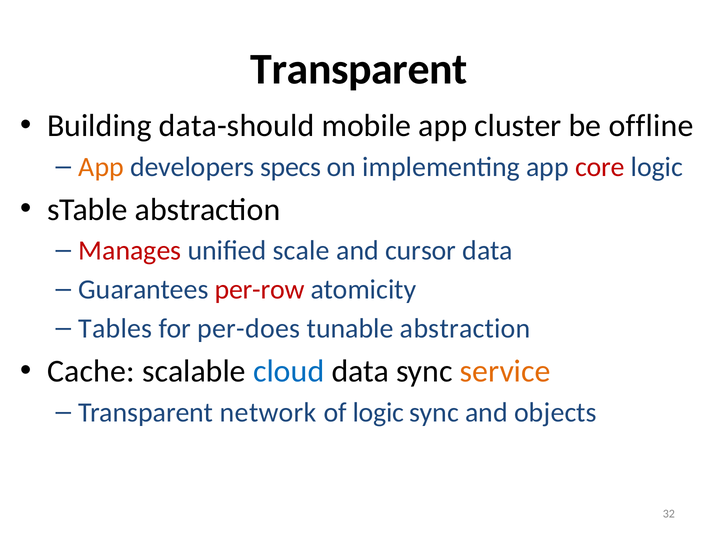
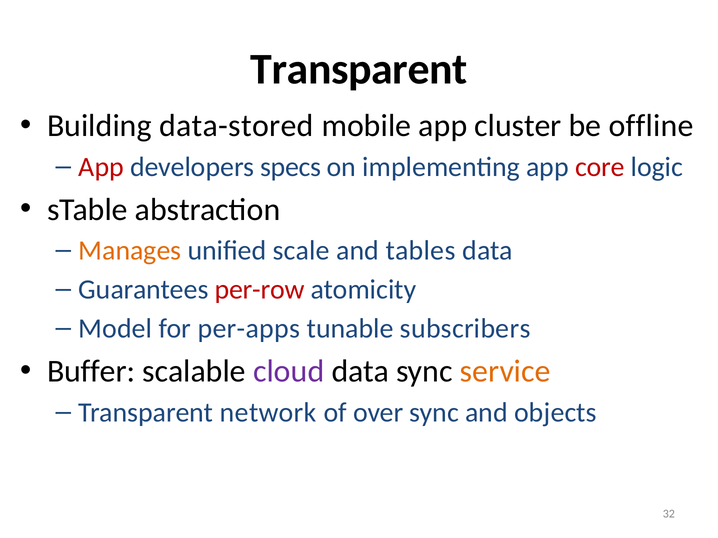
data-should: data-should -> data-stored
App at (101, 167) colour: orange -> red
Manages colour: red -> orange
cursor: cursor -> tables
Tables: Tables -> Model
per-does: per-does -> per-apps
tunable abstraction: abstraction -> subscribers
Cache: Cache -> Buffer
cloud colour: blue -> purple
of logic: logic -> over
